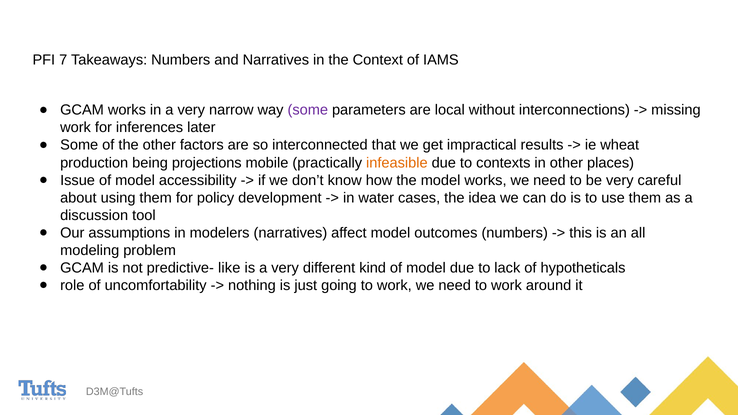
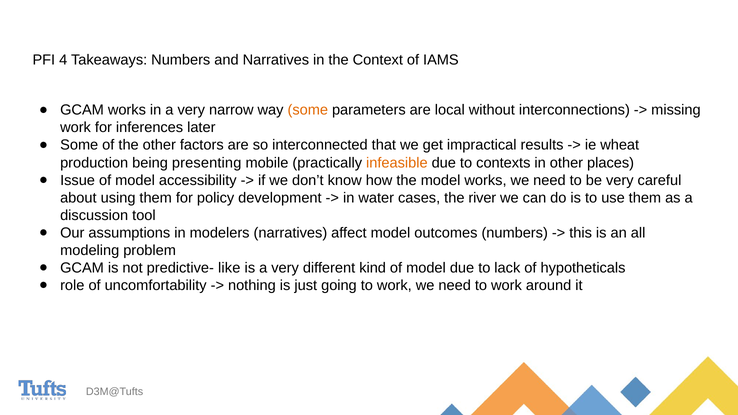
7: 7 -> 4
some at (308, 110) colour: purple -> orange
projections: projections -> presenting
idea: idea -> river
